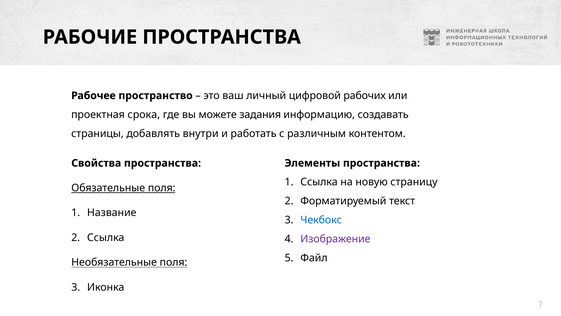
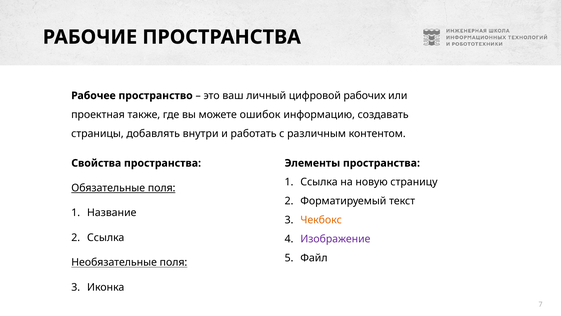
срока: срока -> также
задания: задания -> ошибок
Чекбокс colour: blue -> orange
